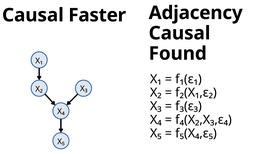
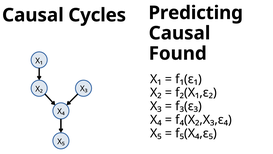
Adjacency: Adjacency -> Predicting
Faster: Faster -> Cycles
